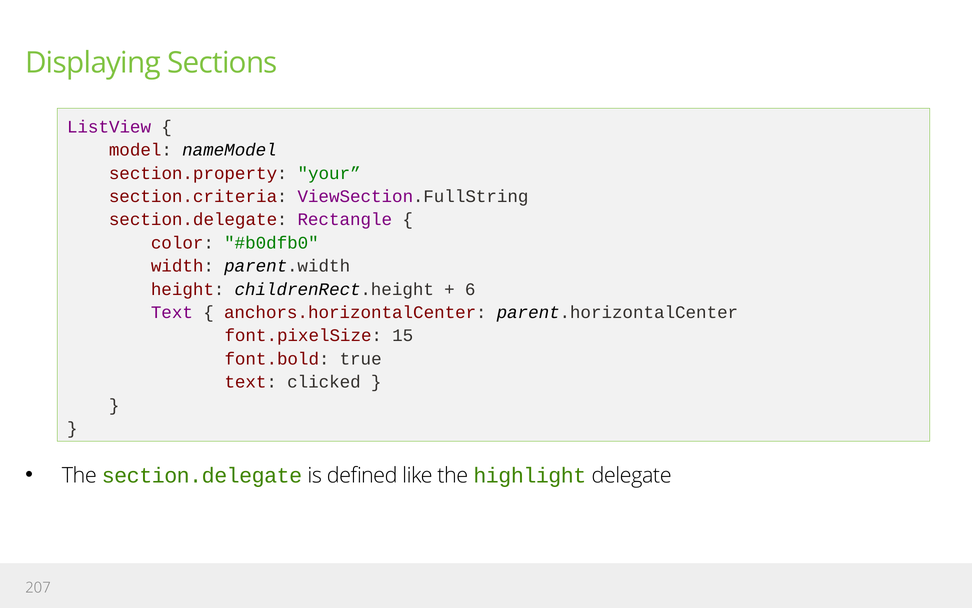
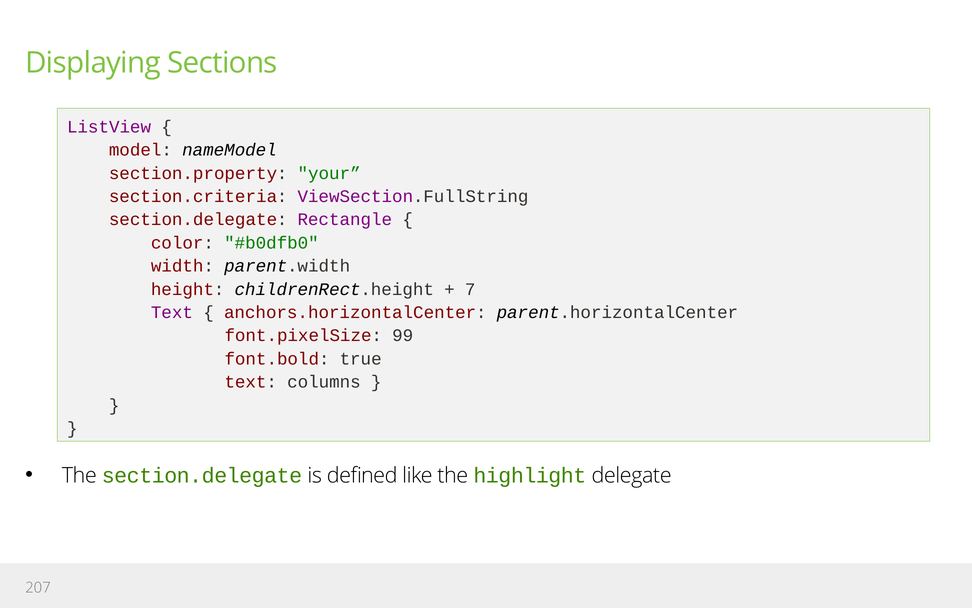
6: 6 -> 7
15: 15 -> 99
clicked: clicked -> columns
